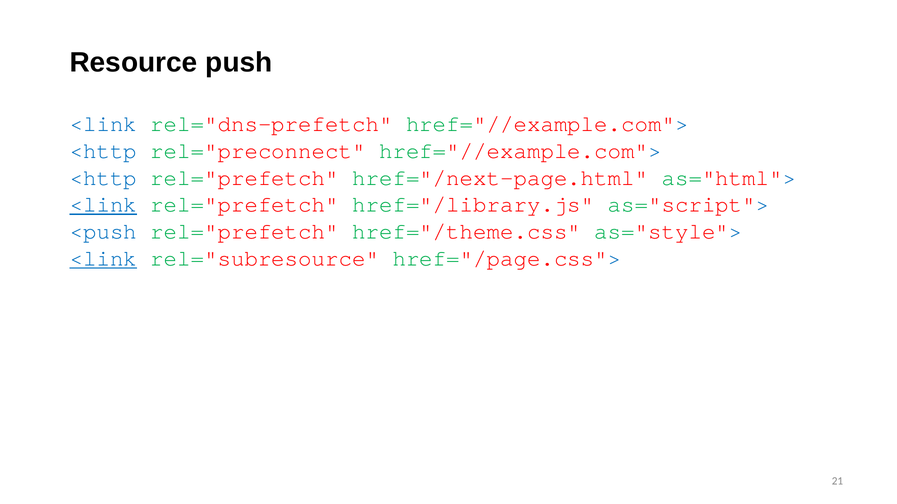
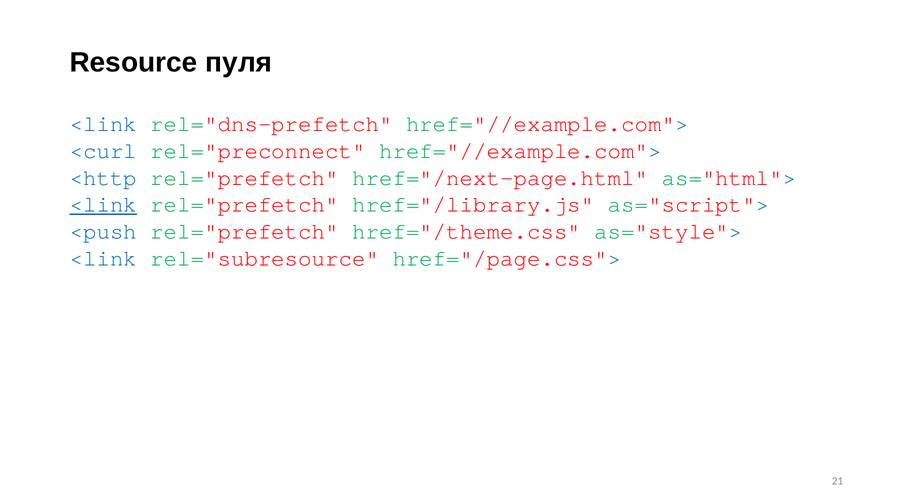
push: push -> пуля
<http at (103, 151): <http -> <curl
<link at (103, 259) underline: present -> none
